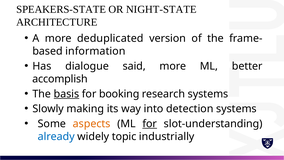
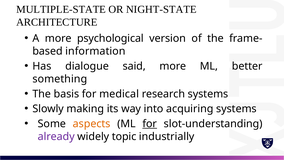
SPEAKERS-STATE: SPEAKERS-STATE -> MULTIPLE-STATE
deduplicated: deduplicated -> psychological
accomplish: accomplish -> something
basis underline: present -> none
booking: booking -> medical
detection: detection -> acquiring
already colour: blue -> purple
